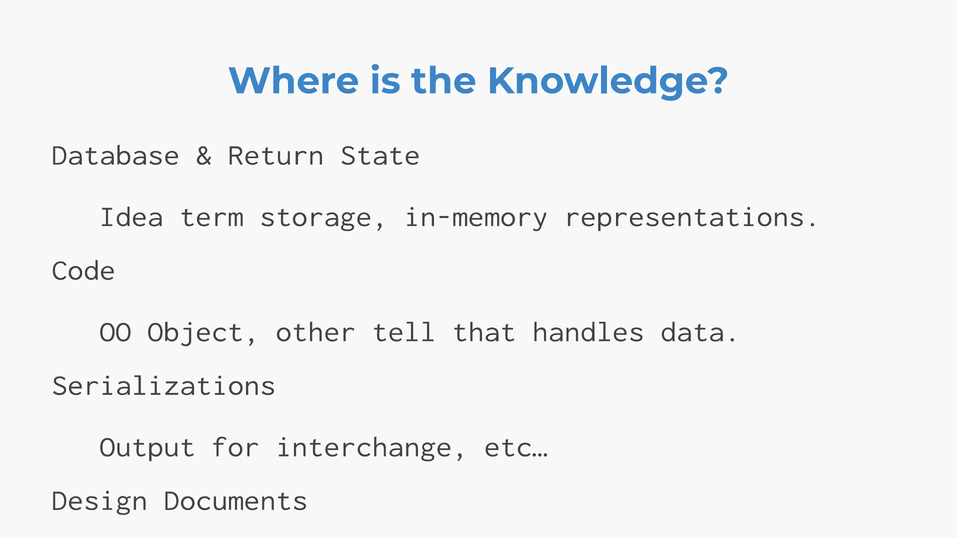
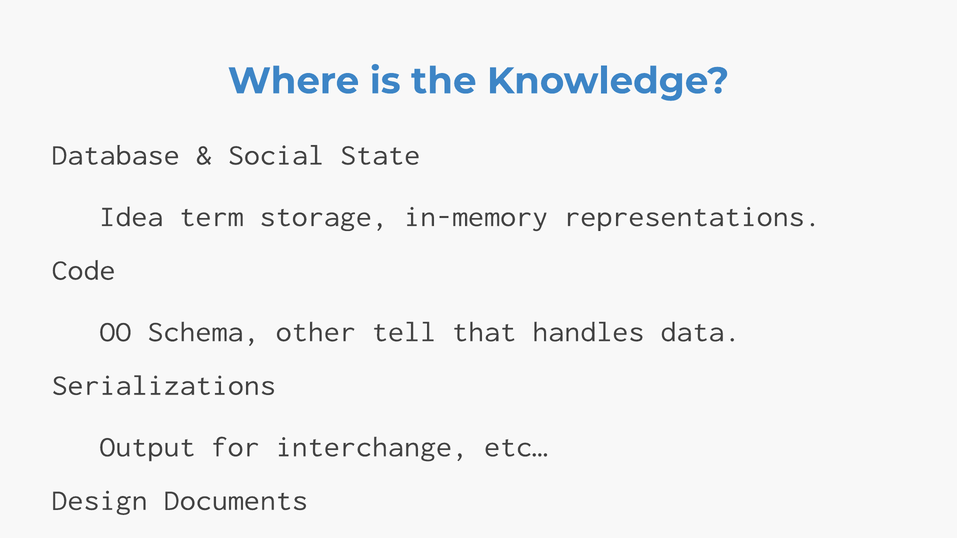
Return: Return -> Social
Object: Object -> Schema
